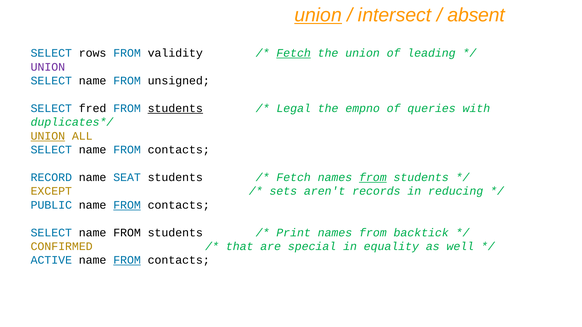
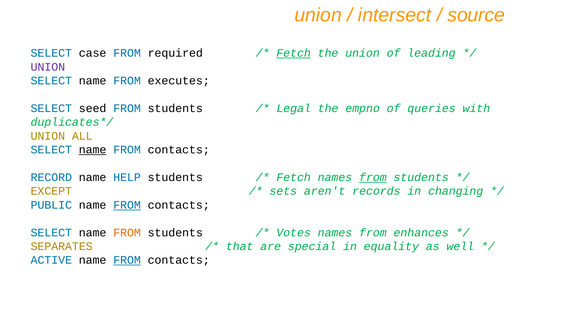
union at (318, 15) underline: present -> none
absent: absent -> source
rows: rows -> case
validity: validity -> required
unsigned: unsigned -> executes
fred: fred -> seed
students at (175, 108) underline: present -> none
UNION at (48, 136) underline: present -> none
name at (93, 150) underline: none -> present
SEAT: SEAT -> HELP
reducing: reducing -> changing
FROM at (127, 233) colour: black -> orange
Print: Print -> Votes
backtick: backtick -> enhances
CONFIRMED: CONFIRMED -> SEPARATES
